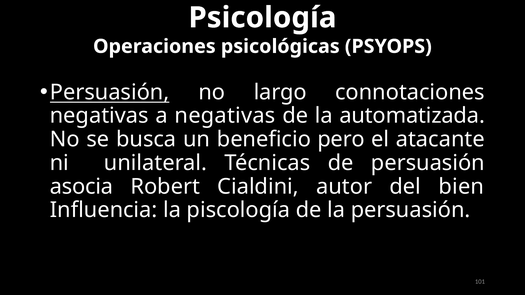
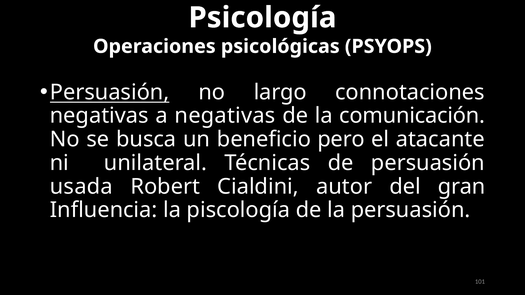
automatizada: automatizada -> comunicación
asocia: asocia -> usada
bien: bien -> gran
